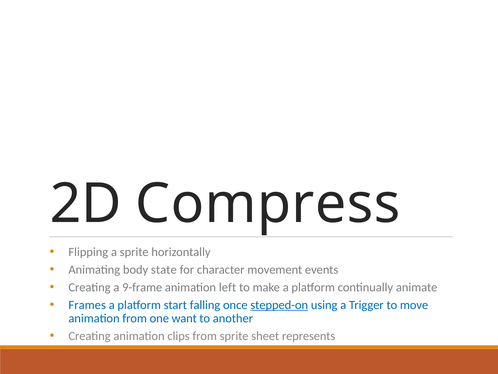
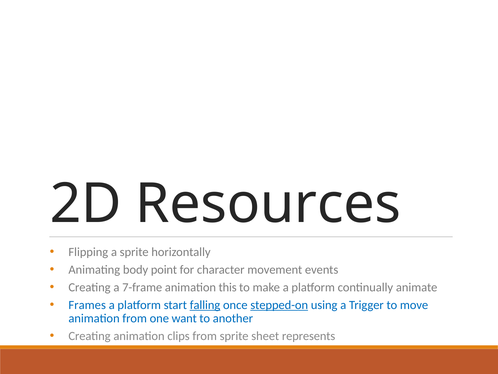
Compress: Compress -> Resources
state: state -> point
9-frame: 9-frame -> 7-frame
left: left -> this
falling underline: none -> present
